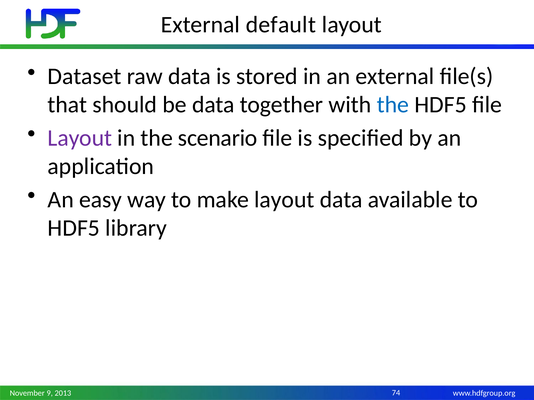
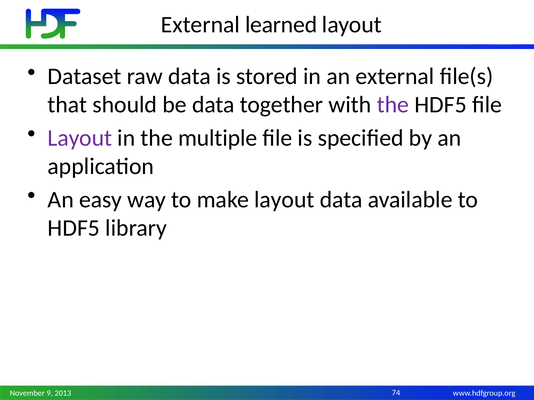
default: default -> learned
the at (393, 105) colour: blue -> purple
scenario: scenario -> multiple
